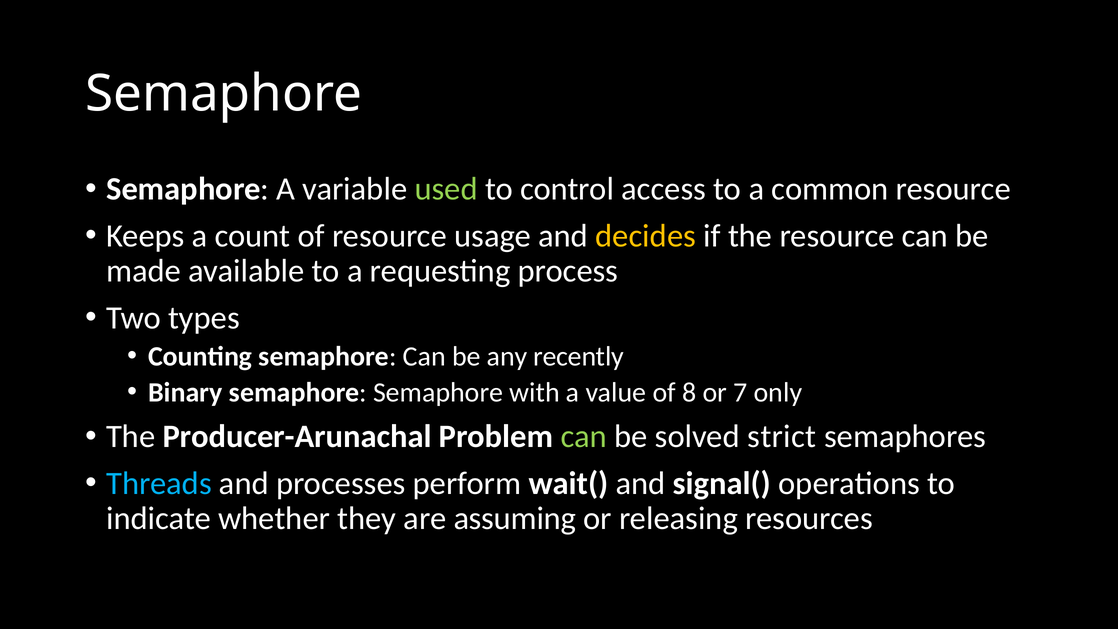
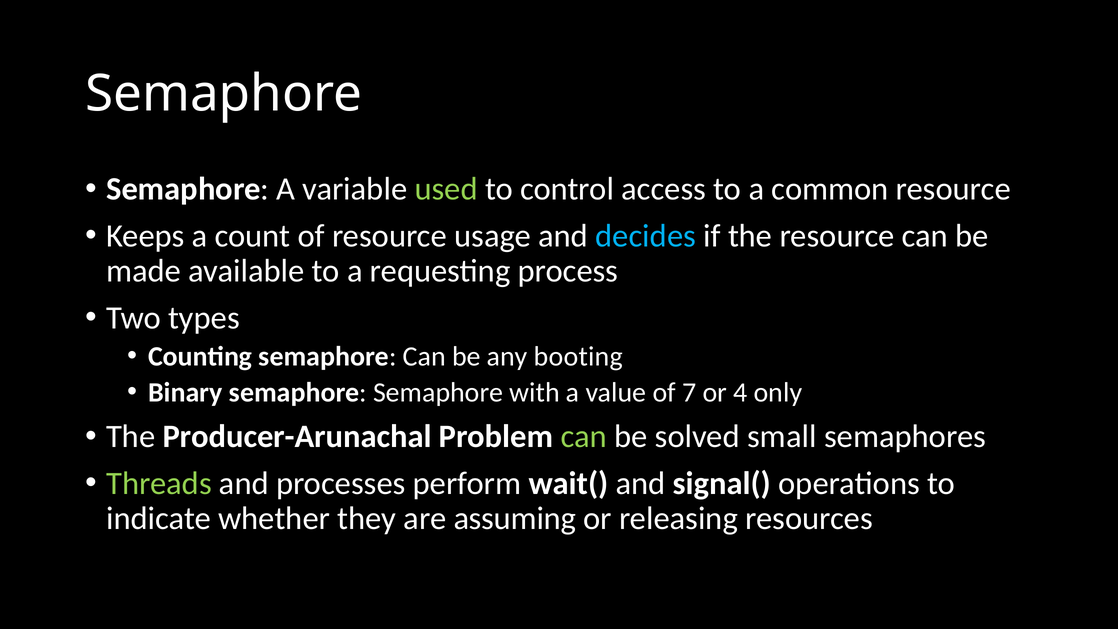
decides colour: yellow -> light blue
recently: recently -> booting
8: 8 -> 7
7: 7 -> 4
strict: strict -> small
Threads colour: light blue -> light green
